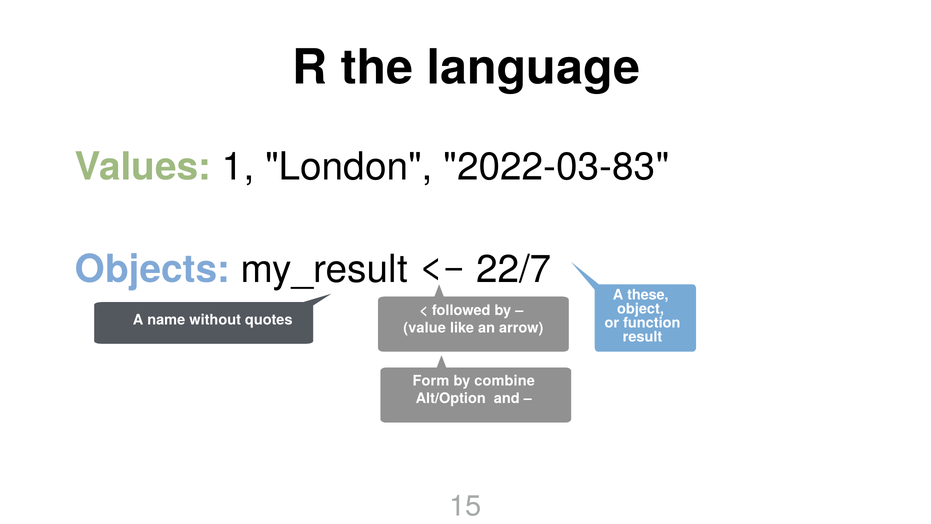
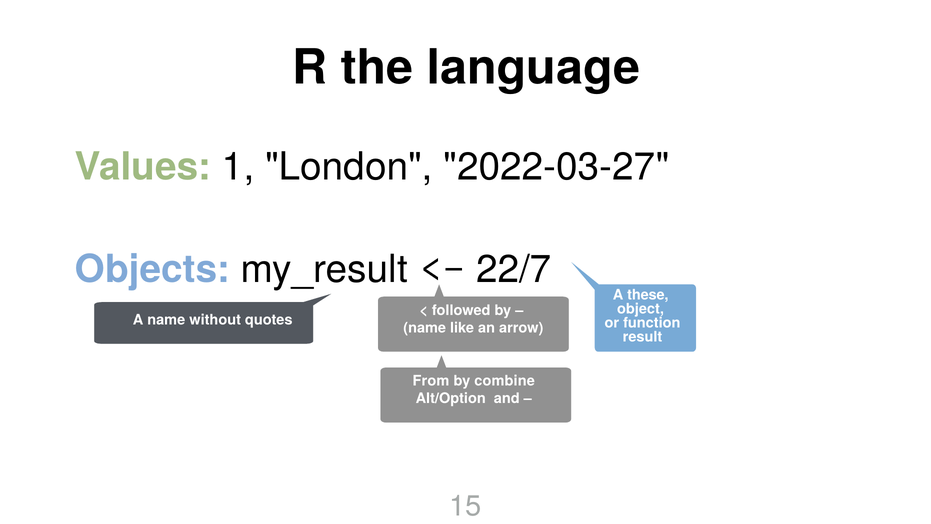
2022-03-83: 2022-03-83 -> 2022-03-27
value at (425, 328): value -> name
Form: Form -> From
